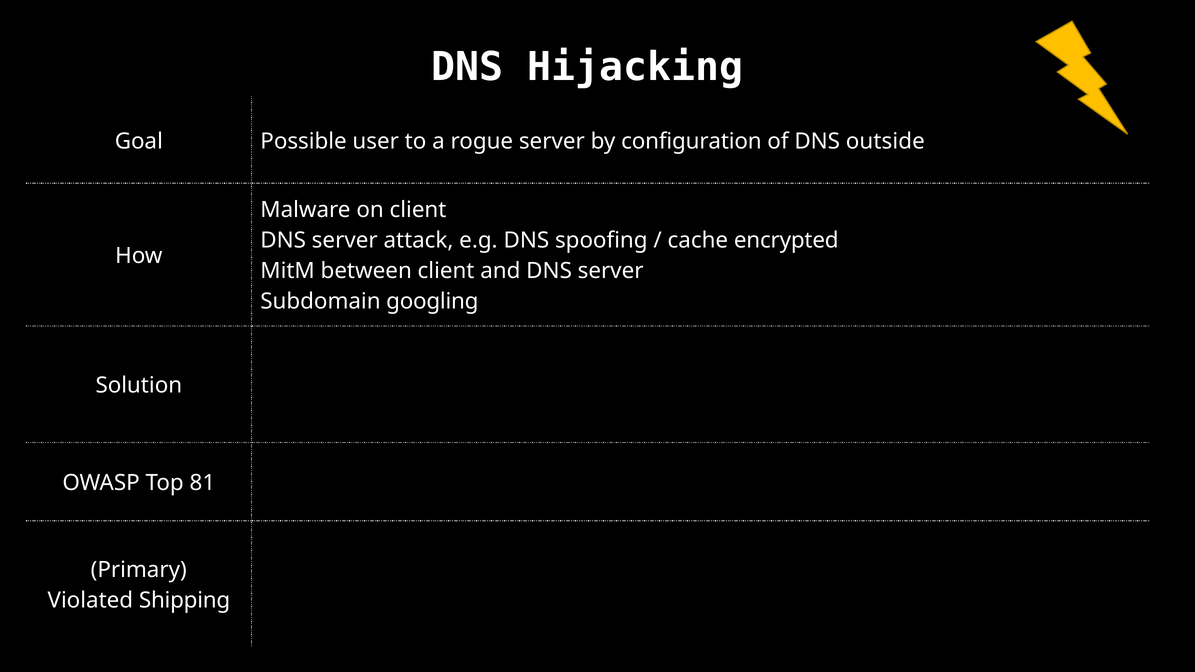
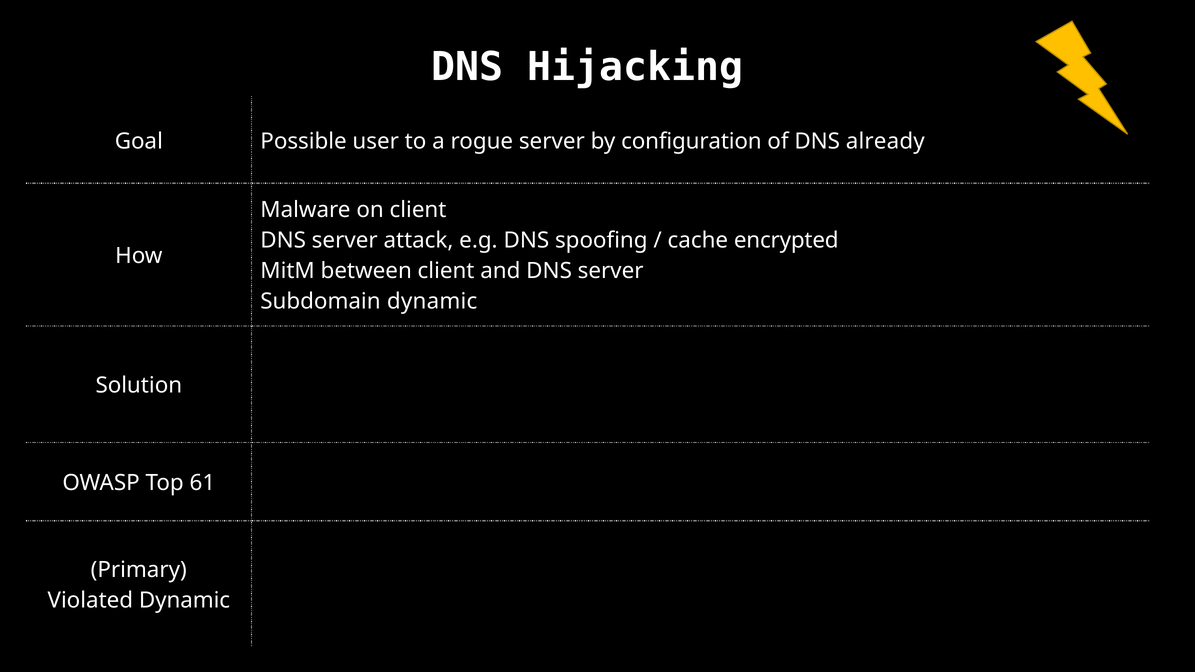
outside: outside -> already
Subdomain googling: googling -> dynamic
81: 81 -> 61
Violated Shipping: Shipping -> Dynamic
